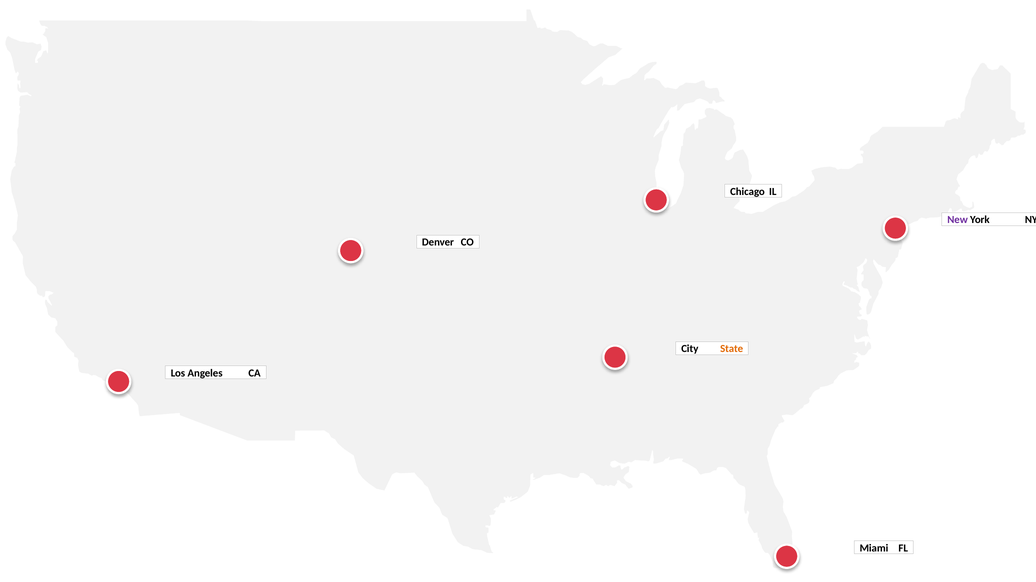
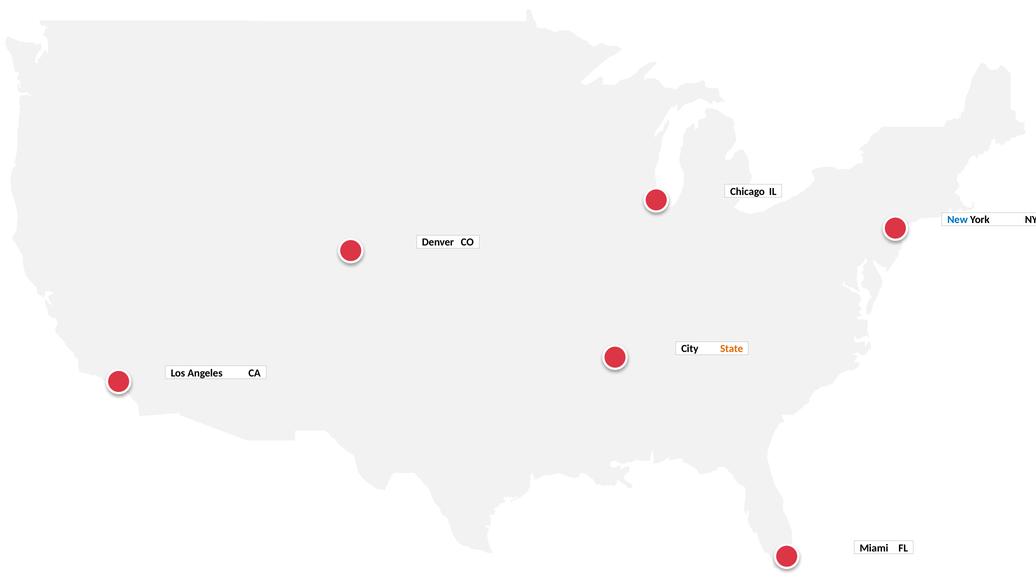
New colour: purple -> blue
